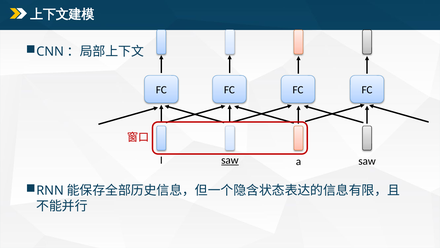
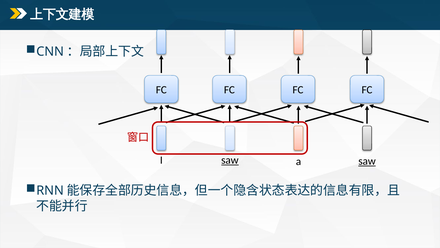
saw at (367, 161) underline: none -> present
